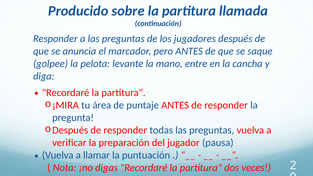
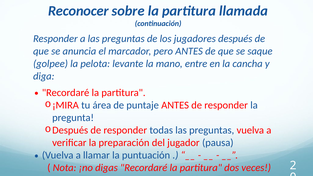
Producido: Producido -> Reconocer
